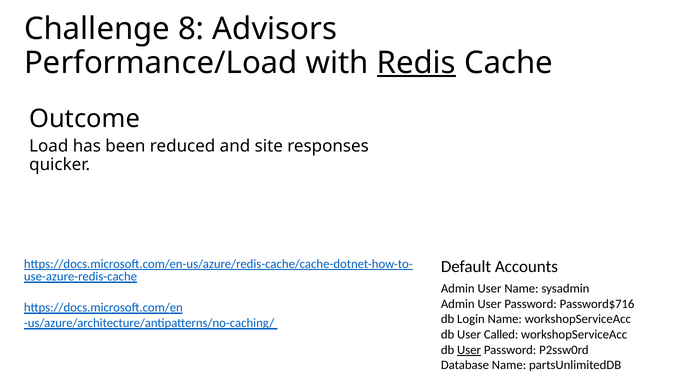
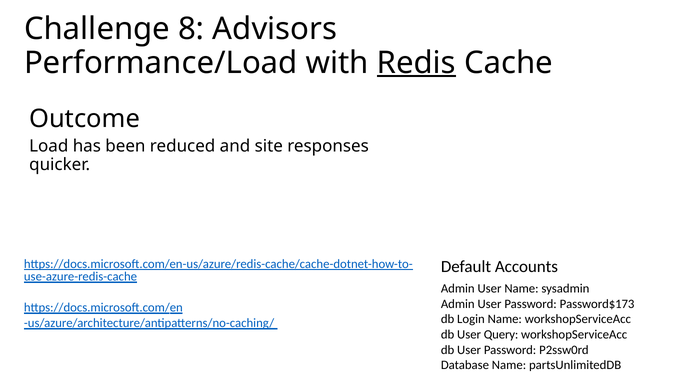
Password$716: Password$716 -> Password$173
Called: Called -> Query
User at (469, 349) underline: present -> none
